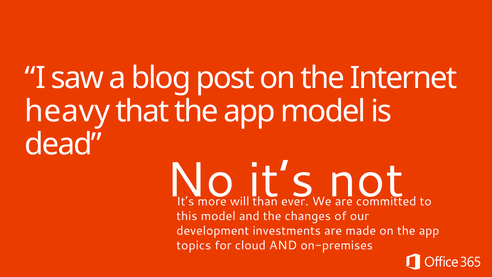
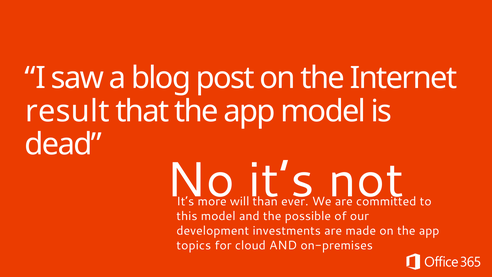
heavy: heavy -> result
changes: changes -> possible
